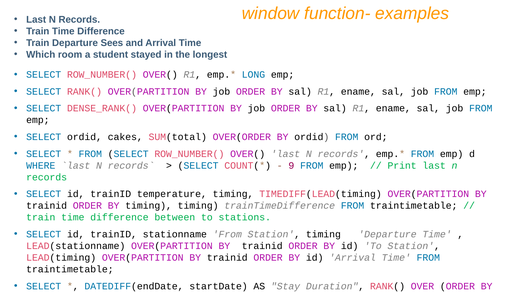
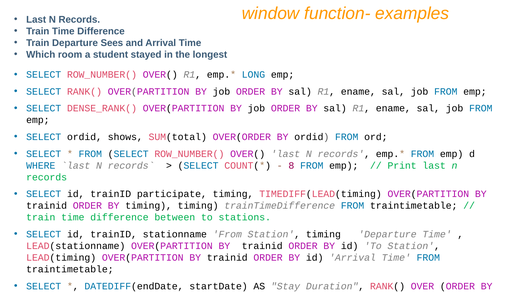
cakes: cakes -> shows
9: 9 -> 8
temperature: temperature -> participate
